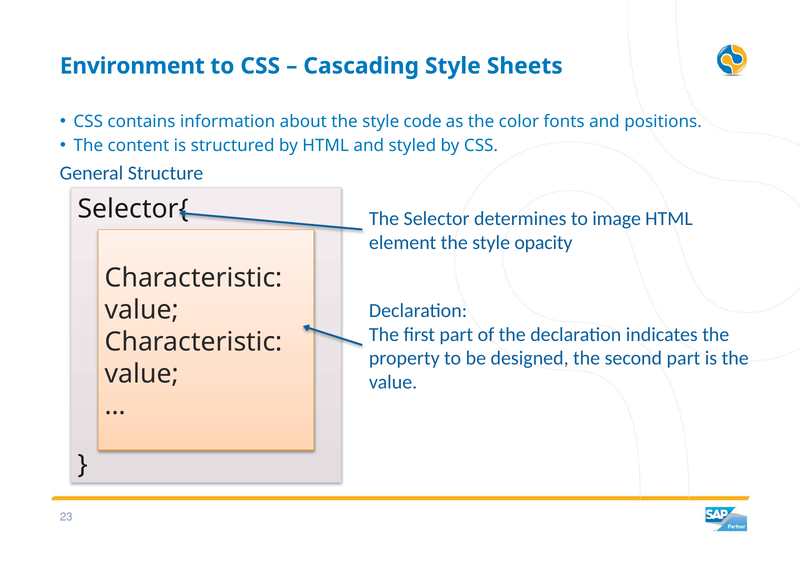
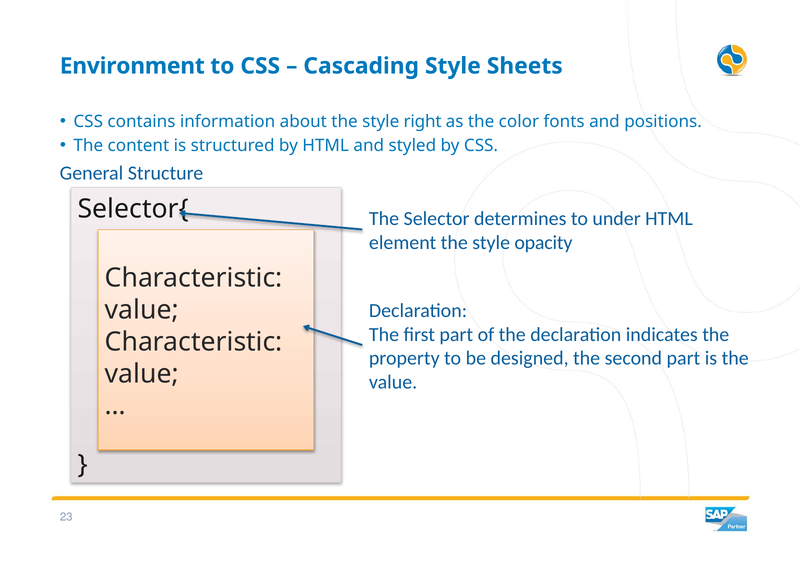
code: code -> right
image: image -> under
